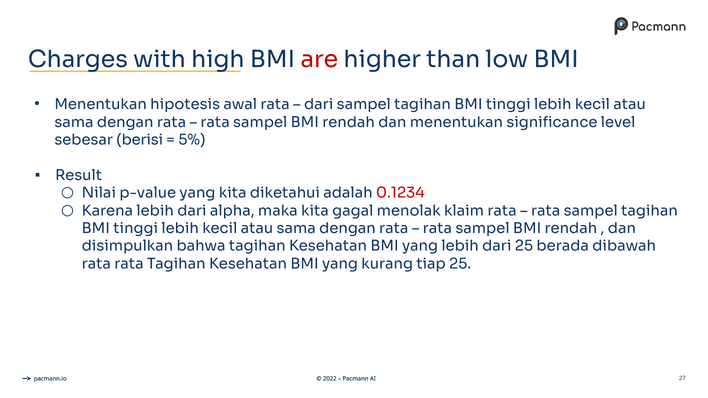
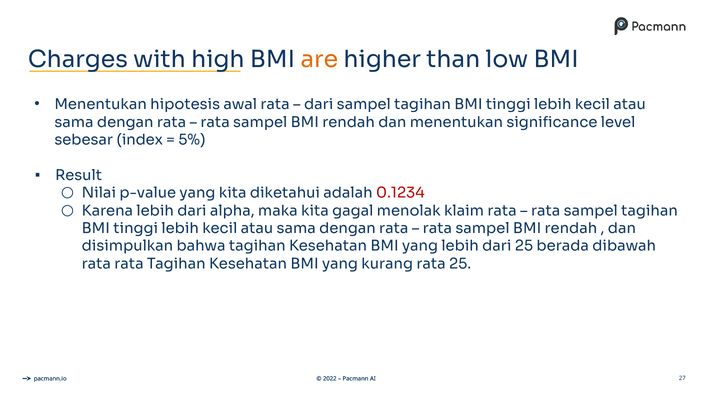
are colour: red -> orange
berisi: berisi -> index
kurang tiap: tiap -> rata
